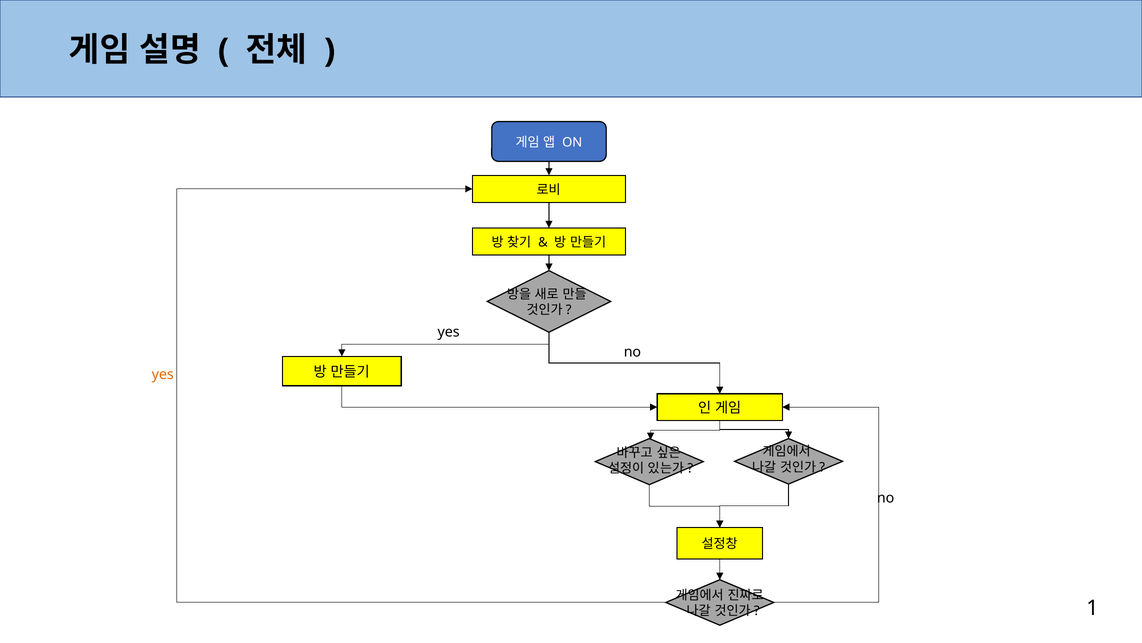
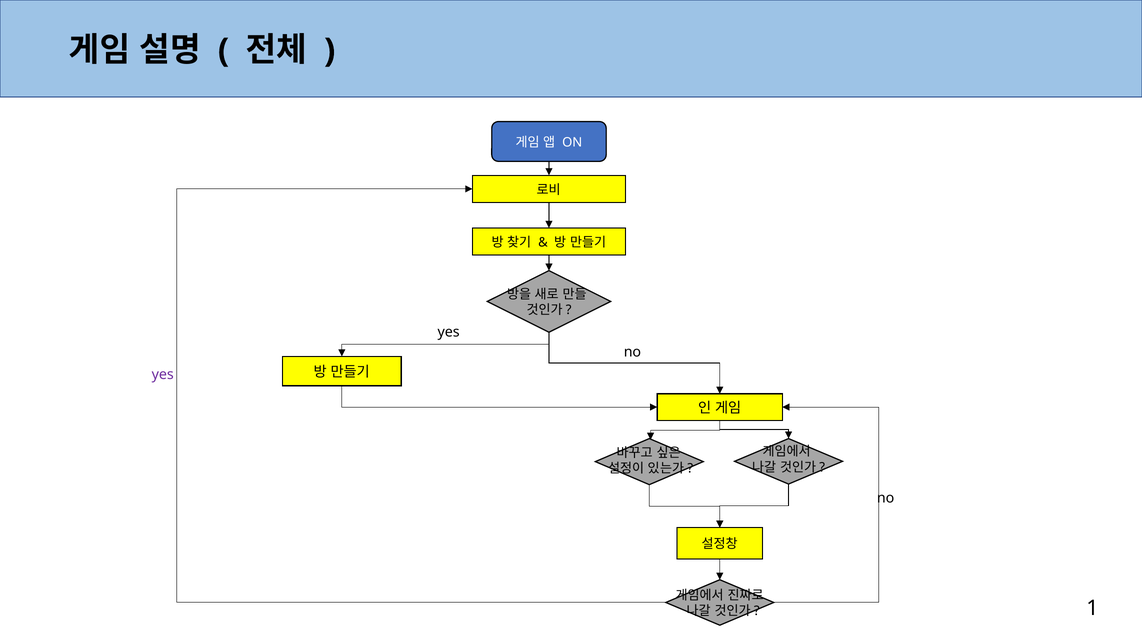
yes at (163, 374) colour: orange -> purple
